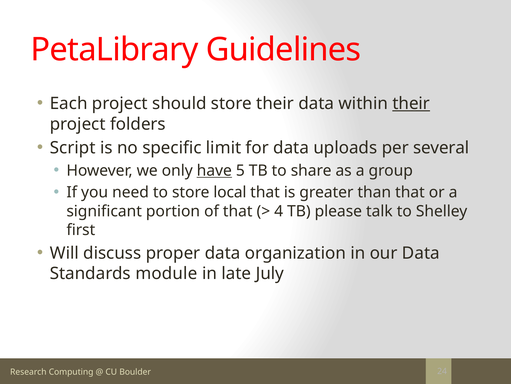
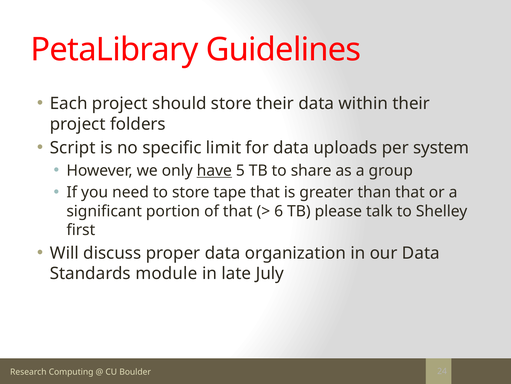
their at (411, 103) underline: present -> none
several: several -> system
local: local -> tape
4: 4 -> 6
